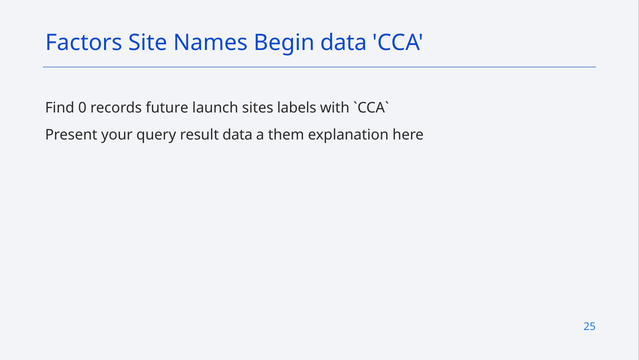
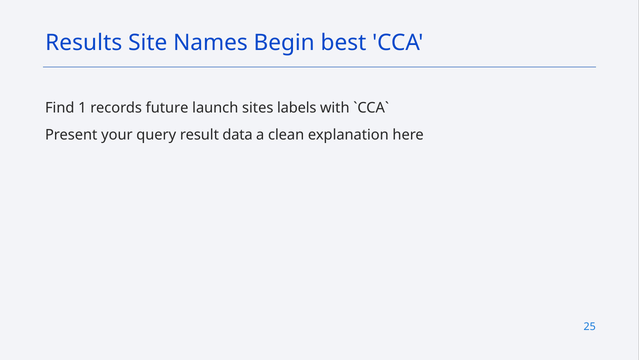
Factors: Factors -> Results
Begin data: data -> best
0: 0 -> 1
them: them -> clean
